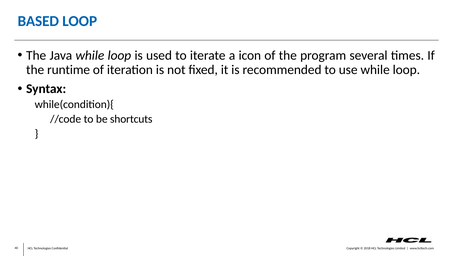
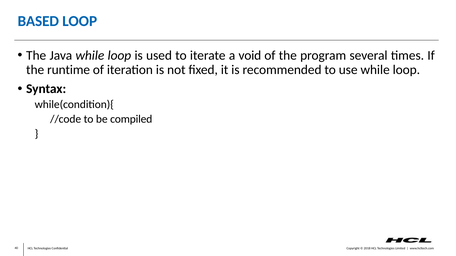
icon: icon -> void
shortcuts: shortcuts -> compiled
